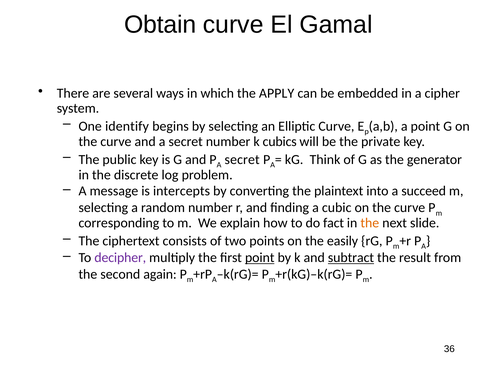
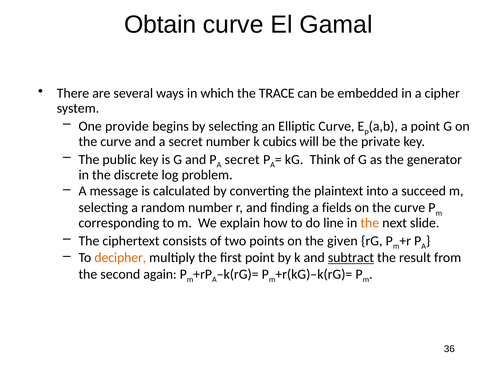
APPLY: APPLY -> TRACE
identify: identify -> provide
intercepts: intercepts -> calculated
cubic: cubic -> fields
fact: fact -> line
easily: easily -> given
decipher colour: purple -> orange
point at (260, 258) underline: present -> none
